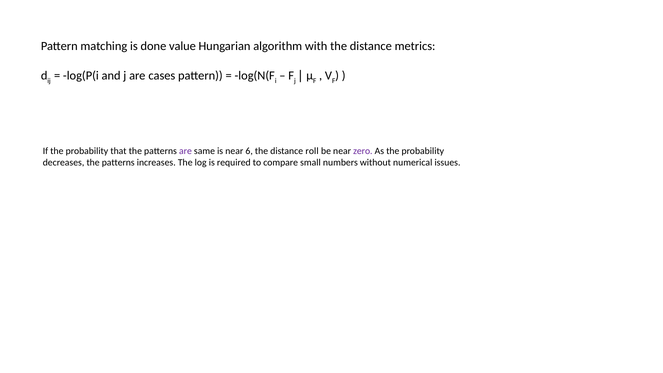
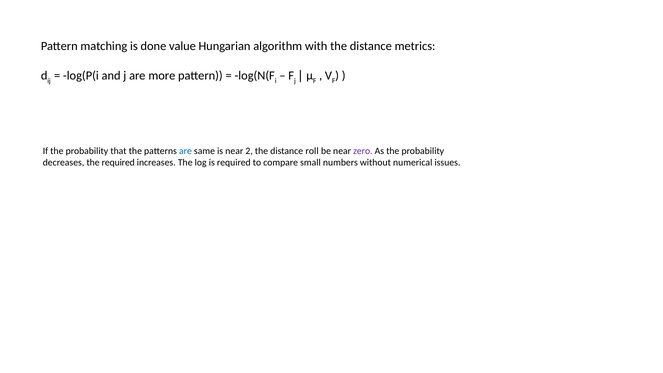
cases: cases -> more
are at (185, 151) colour: purple -> blue
6: 6 -> 2
decreases the patterns: patterns -> required
